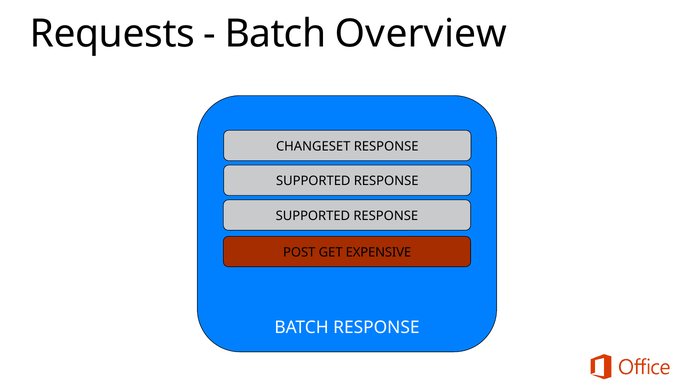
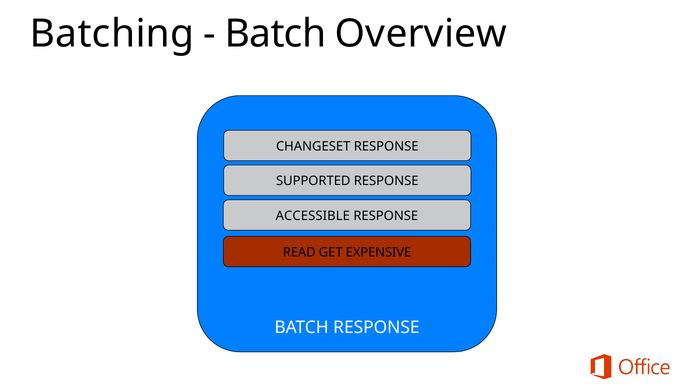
Requests: Requests -> Batching
SUPPORTED at (313, 216): SUPPORTED -> ACCESSIBLE
POST: POST -> READ
